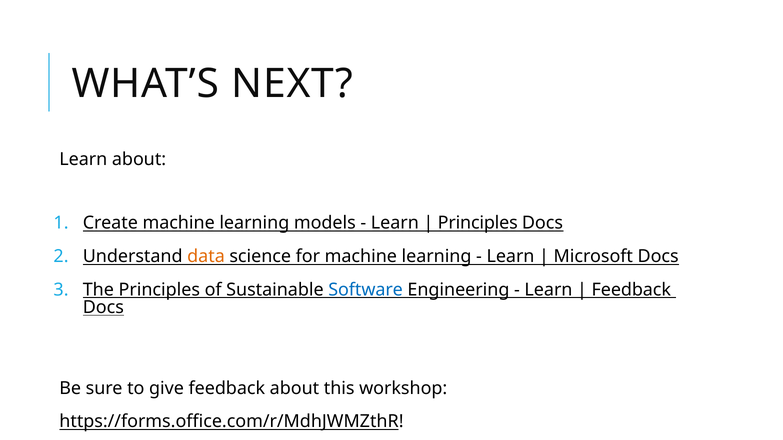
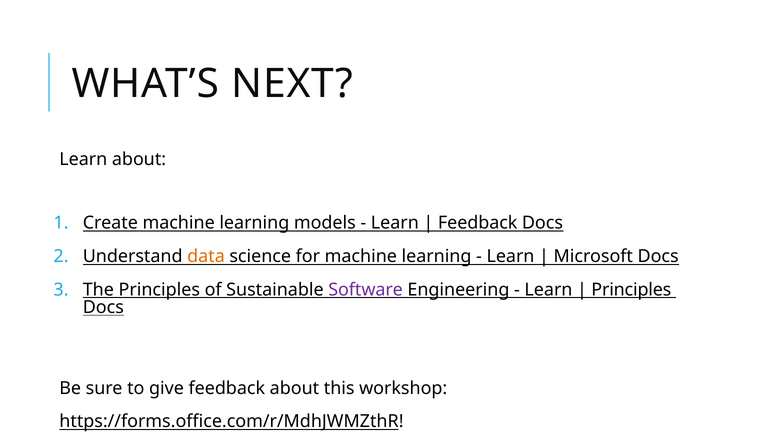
Principles at (478, 223): Principles -> Feedback
Software colour: blue -> purple
Feedback at (631, 290): Feedback -> Principles
